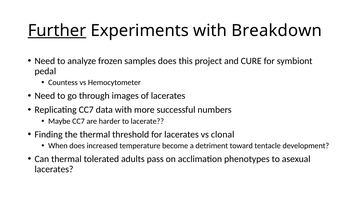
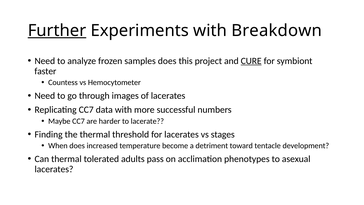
CURE underline: none -> present
pedal: pedal -> faster
clonal: clonal -> stages
